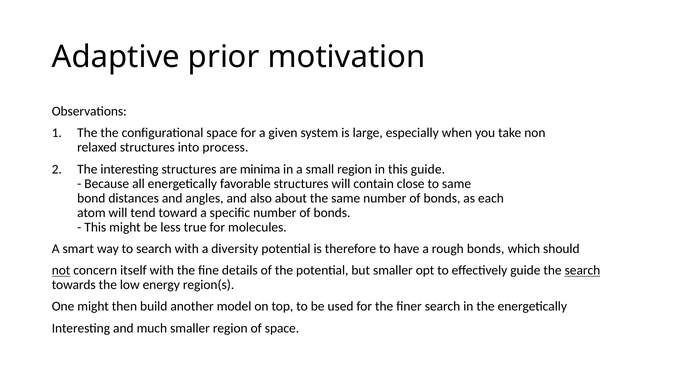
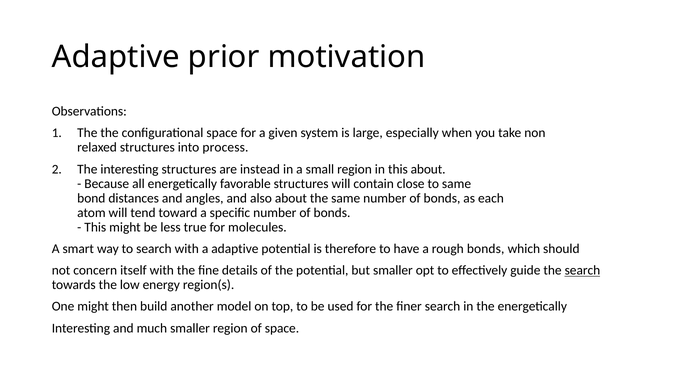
minima: minima -> instead
this guide: guide -> about
a diversity: diversity -> adaptive
not underline: present -> none
